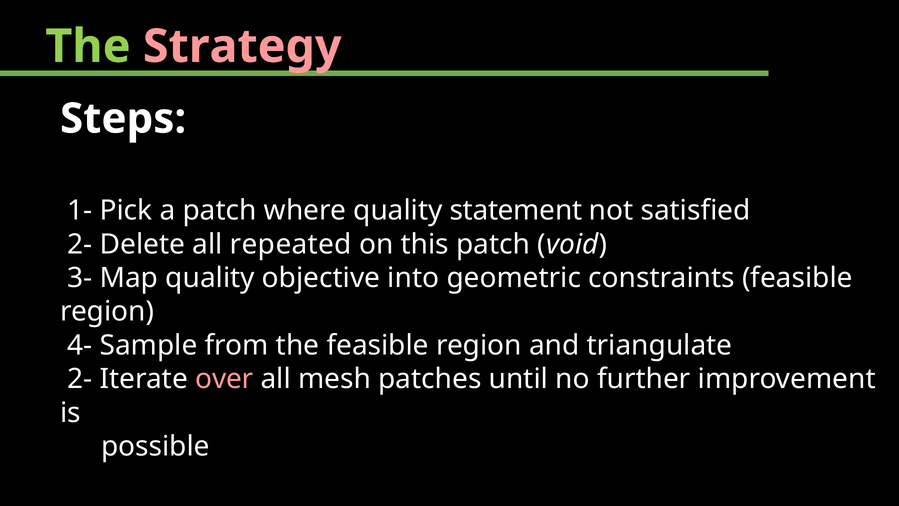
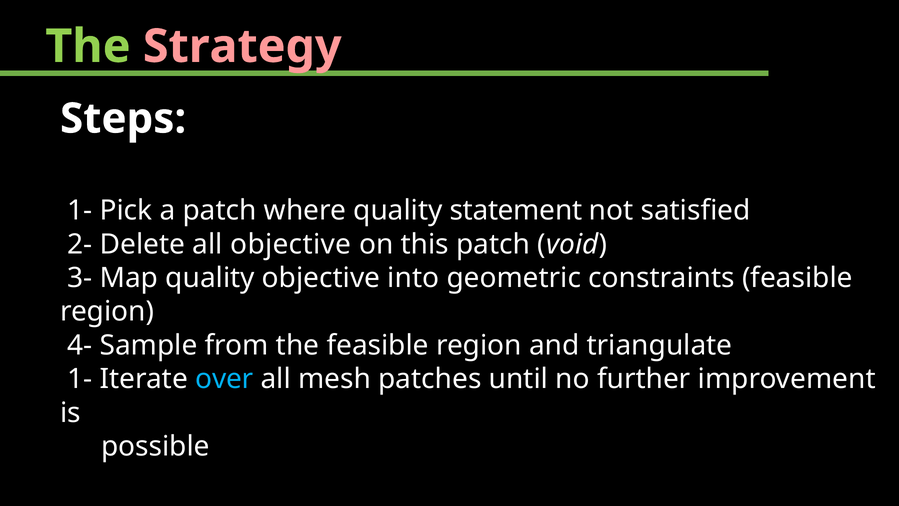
all repeated: repeated -> objective
2- at (80, 379): 2- -> 1-
over colour: pink -> light blue
